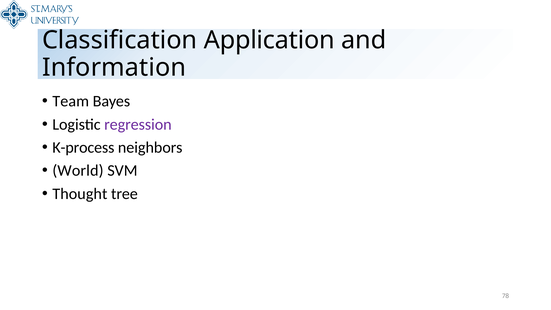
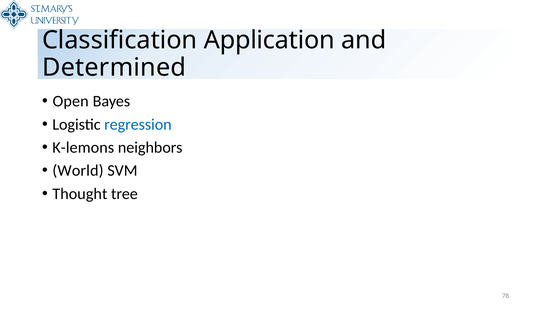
Information: Information -> Determined
Team: Team -> Open
regression colour: purple -> blue
K-process: K-process -> K-lemons
